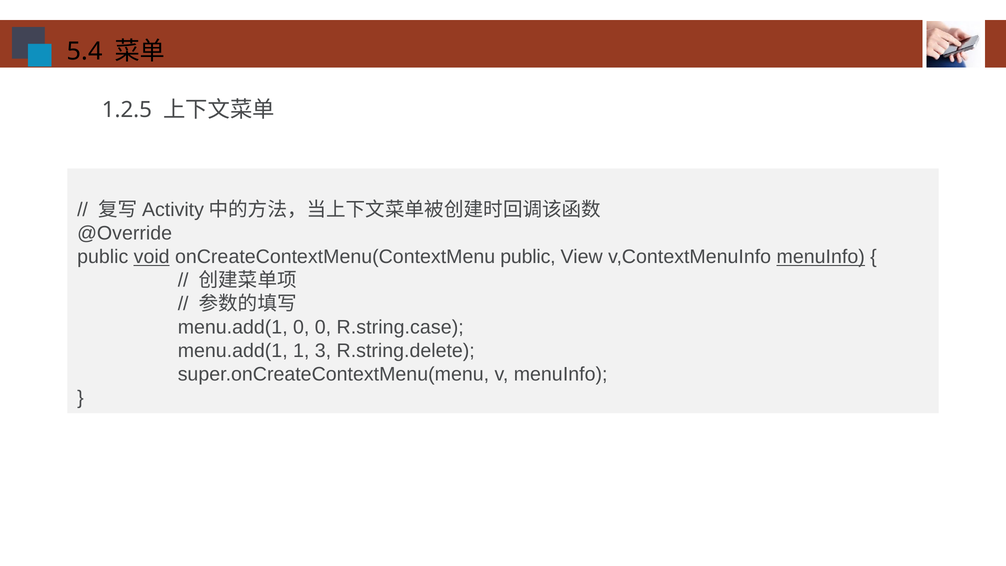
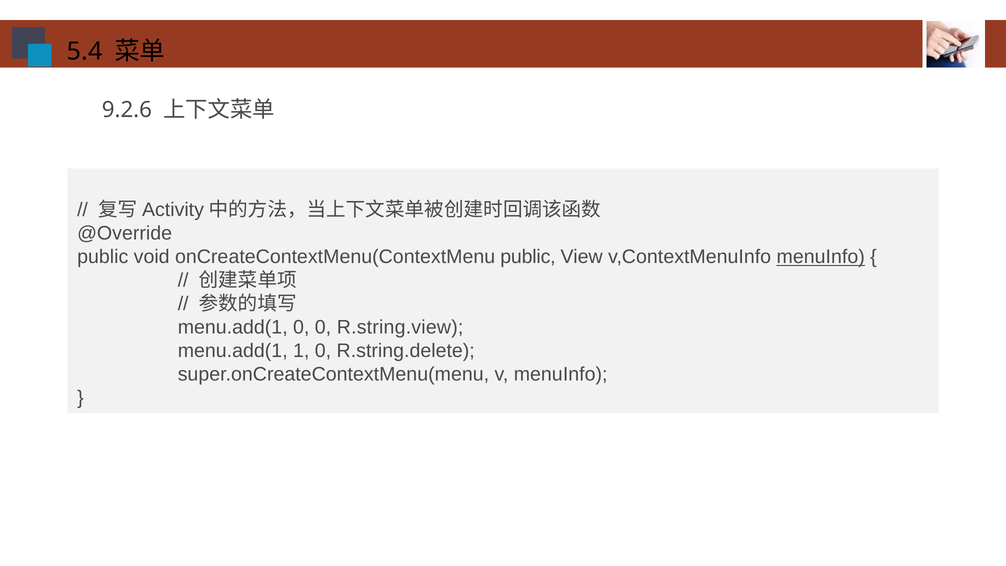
1.2.5: 1.2.5 -> 9.2.6
void underline: present -> none
R.string.case: R.string.case -> R.string.view
1 3: 3 -> 0
